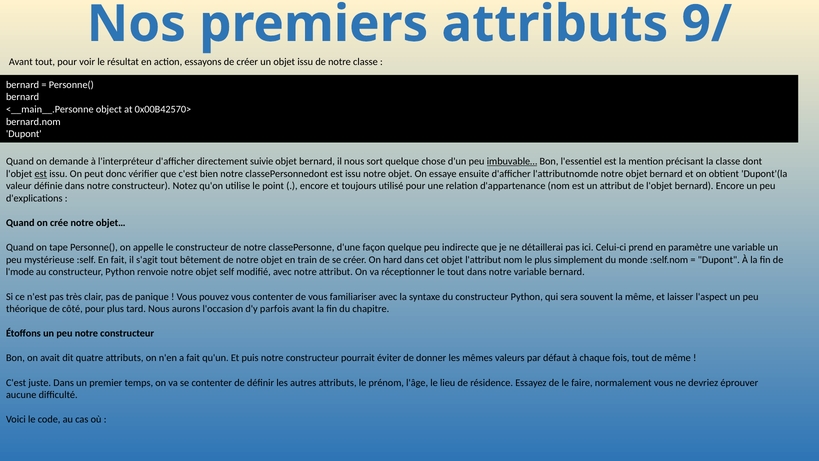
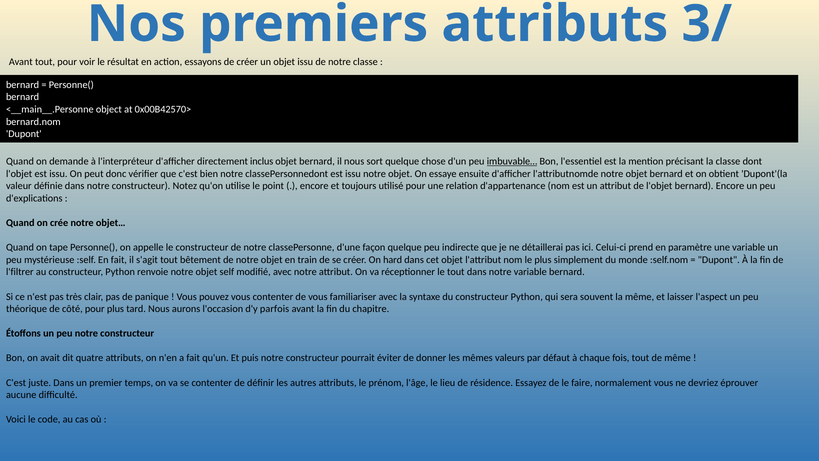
9/: 9/ -> 3/
suivie: suivie -> inclus
est at (41, 174) underline: present -> none
l'mode: l'mode -> l'filtrer
